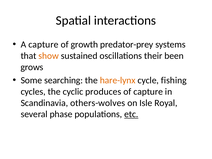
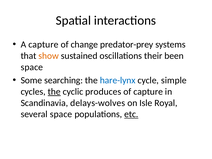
growth: growth -> change
grows at (32, 67): grows -> space
hare-lynx colour: orange -> blue
fishing: fishing -> simple
the at (54, 92) underline: none -> present
others-wolves: others-wolves -> delays-wolves
several phase: phase -> space
